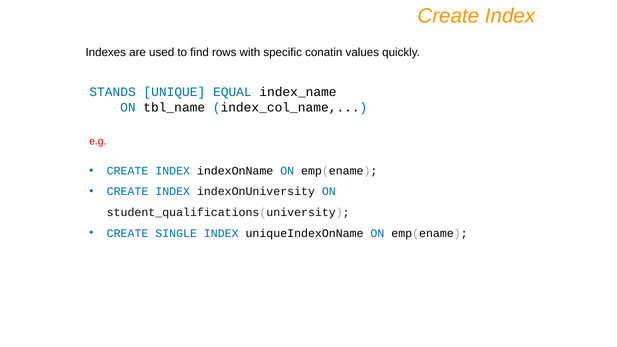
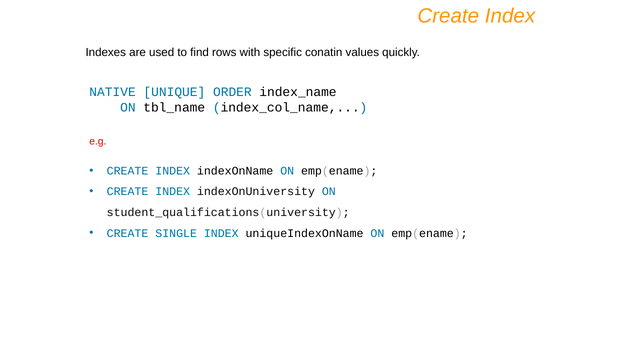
STANDS: STANDS -> NATIVE
EQUAL: EQUAL -> ORDER
